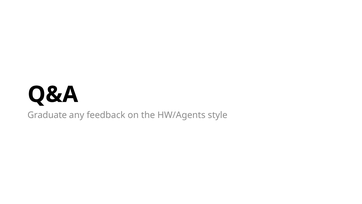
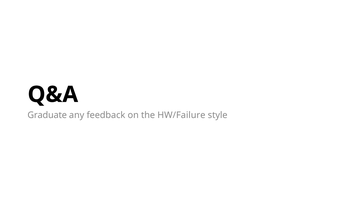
HW/Agents: HW/Agents -> HW/Failure
